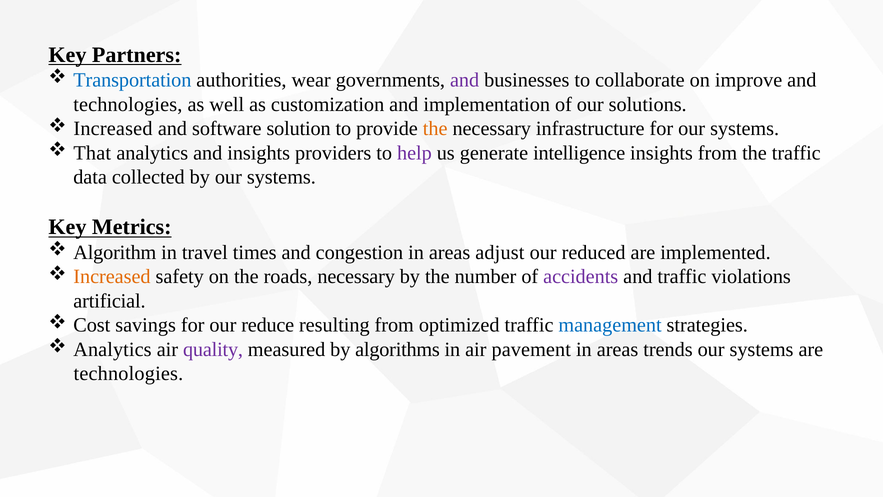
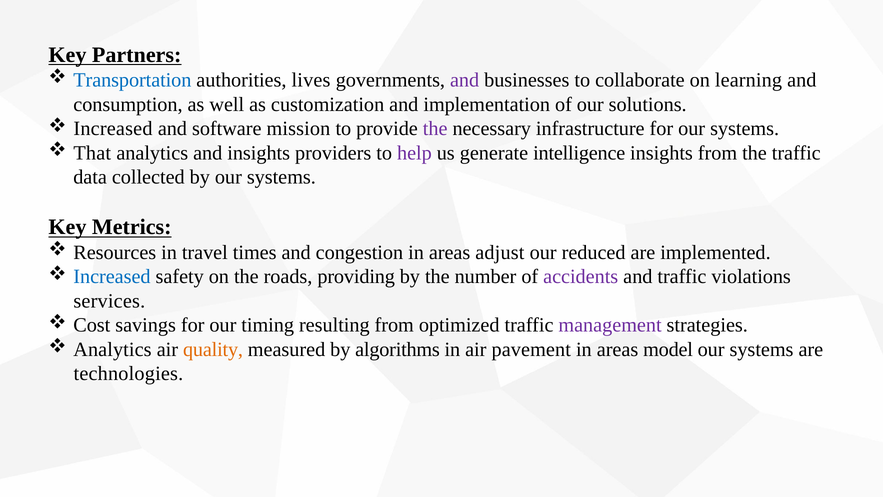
wear: wear -> lives
improve: improve -> learning
technologies at (128, 104): technologies -> consumption
solution: solution -> mission
the at (435, 129) colour: orange -> purple
Algorithm: Algorithm -> Resources
Increased at (112, 276) colour: orange -> blue
roads necessary: necessary -> providing
artificial: artificial -> services
reduce: reduce -> timing
management colour: blue -> purple
quality colour: purple -> orange
trends: trends -> model
